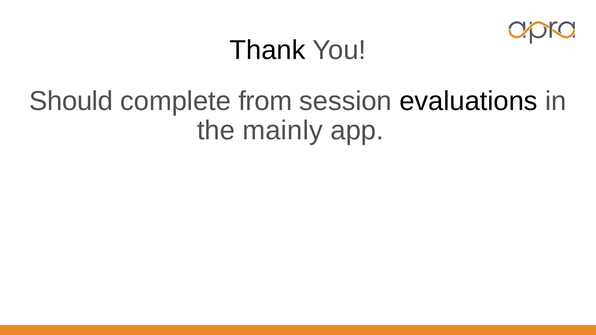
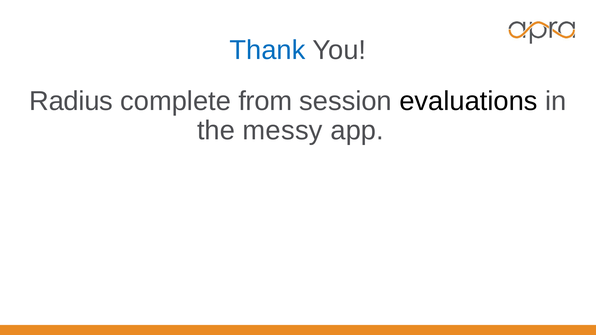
Thank colour: black -> blue
Should: Should -> Radius
mainly: mainly -> messy
